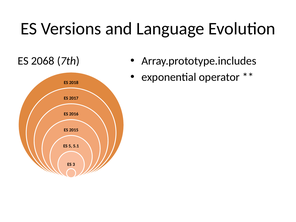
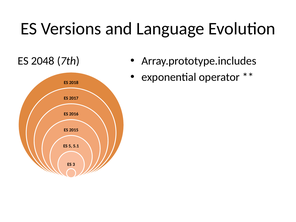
2068: 2068 -> 2048
